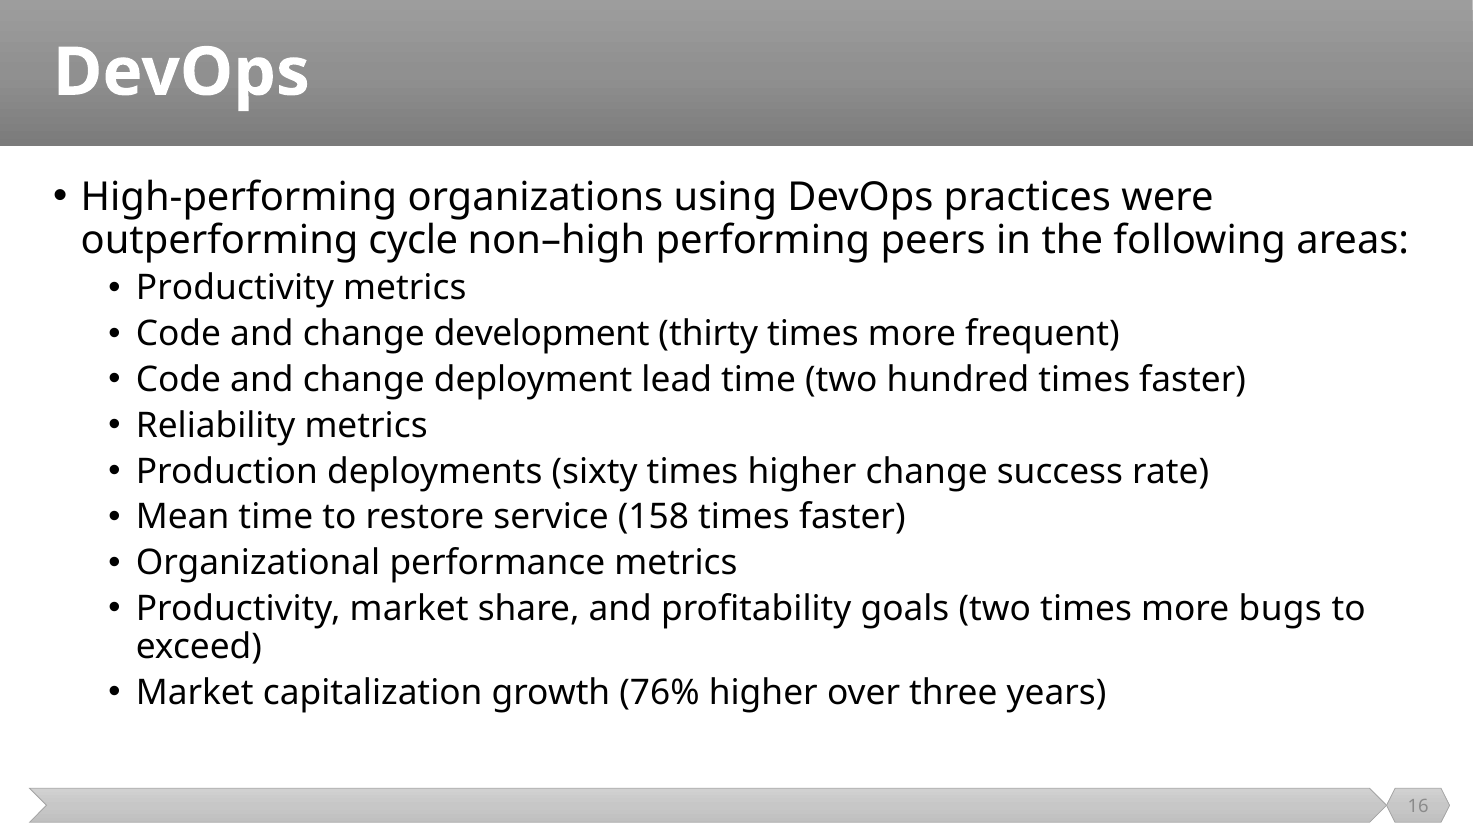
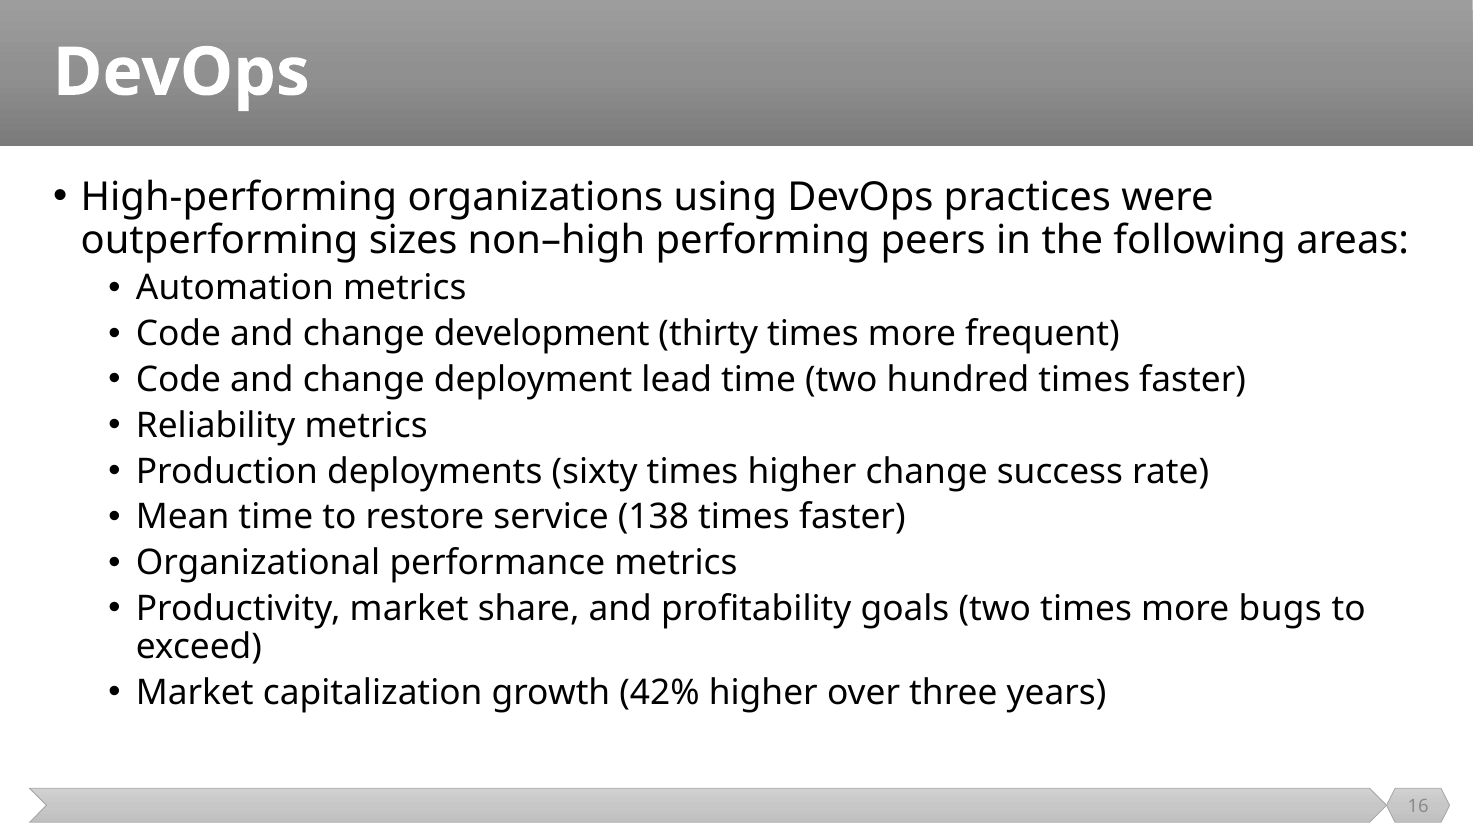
cycle: cycle -> sizes
Productivity at (235, 288): Productivity -> Automation
158: 158 -> 138
76%: 76% -> 42%
